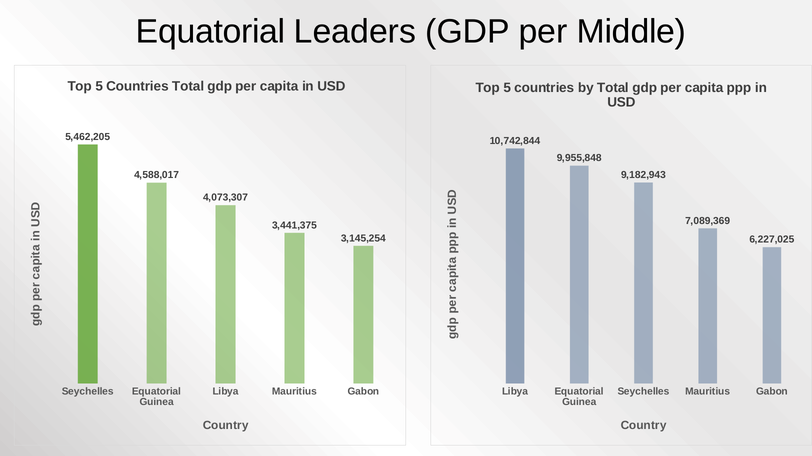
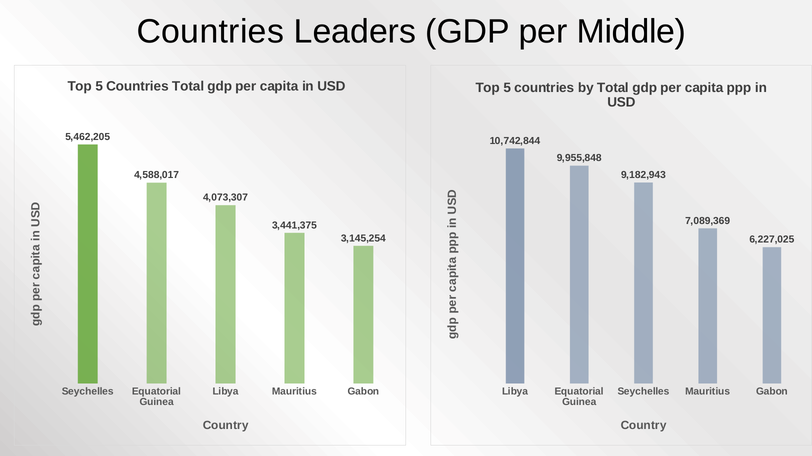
Equatorial at (211, 31): Equatorial -> Countries
